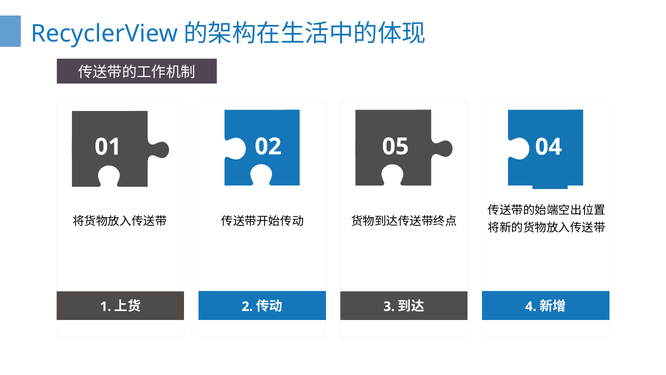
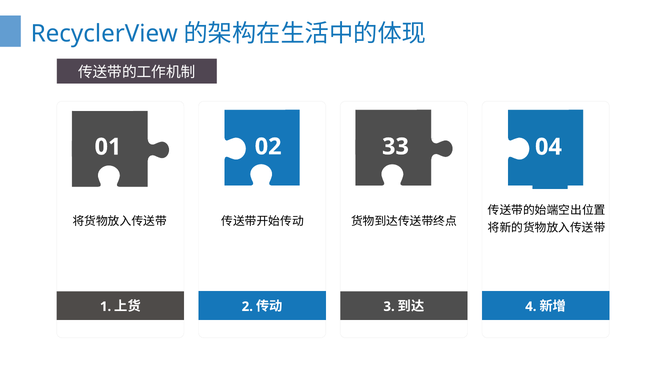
05: 05 -> 33
